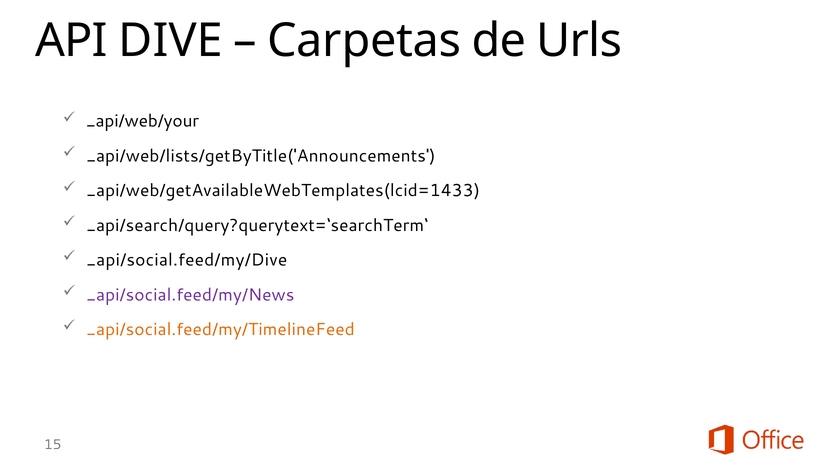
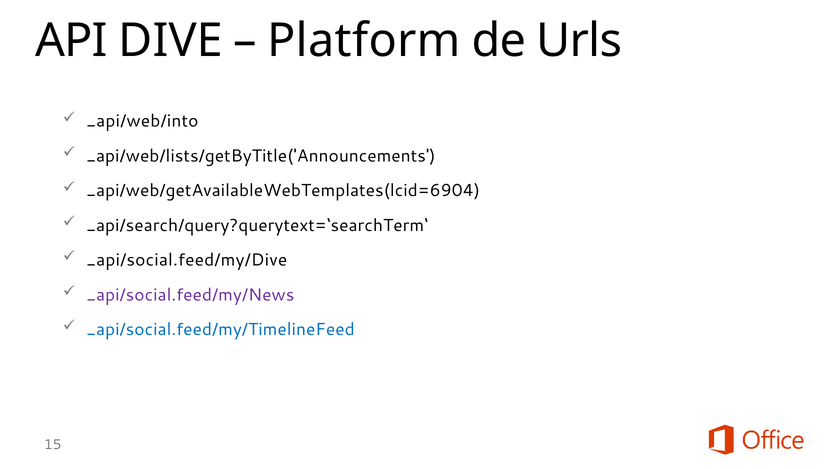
Carpetas: Carpetas -> Platform
_api/web/your: _api/web/your -> _api/web/into
_api/web/getAvailableWebTemplates(lcid=1433: _api/web/getAvailableWebTemplates(lcid=1433 -> _api/web/getAvailableWebTemplates(lcid=6904
_api/social.feed/my/TimelineFeed colour: orange -> blue
